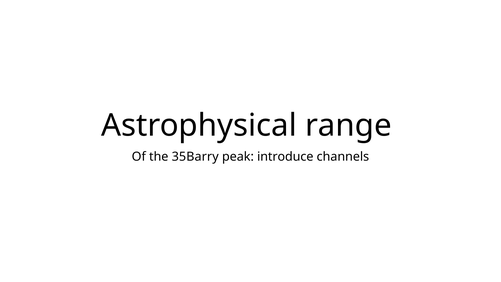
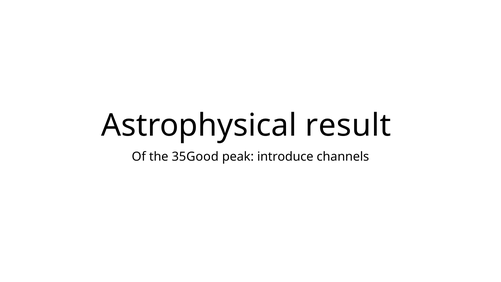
range: range -> result
35Barry: 35Barry -> 35Good
